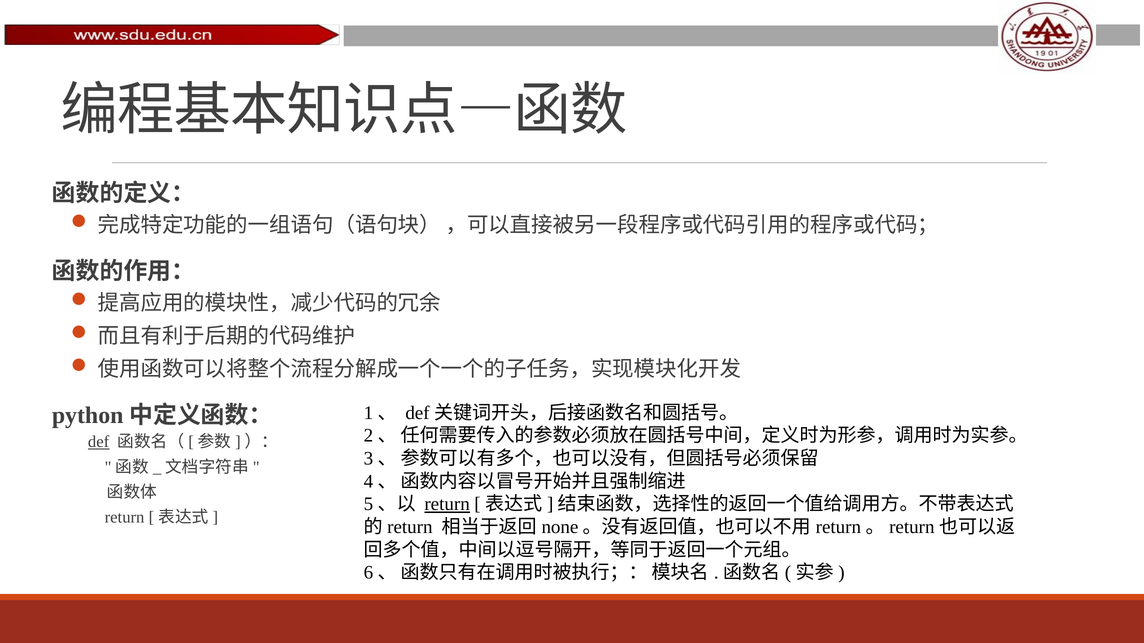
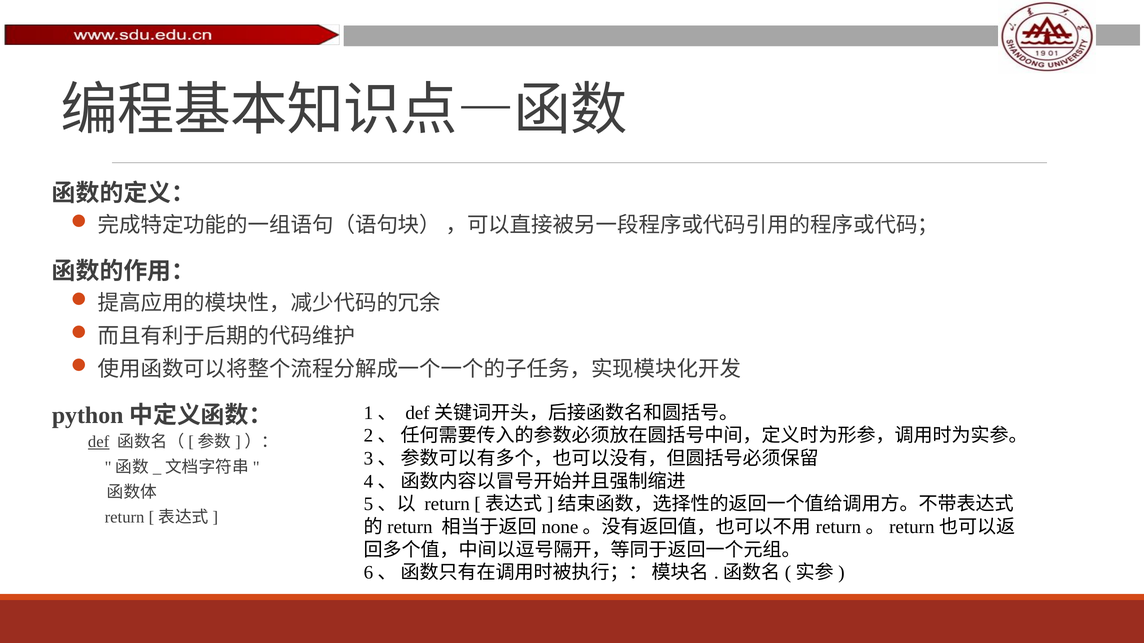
return at (447, 505) underline: present -> none
